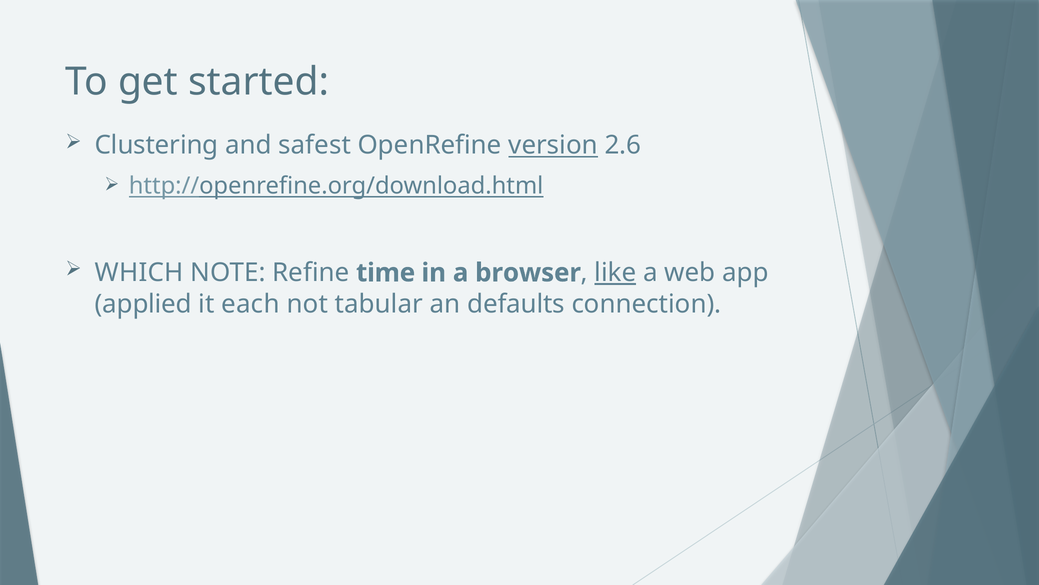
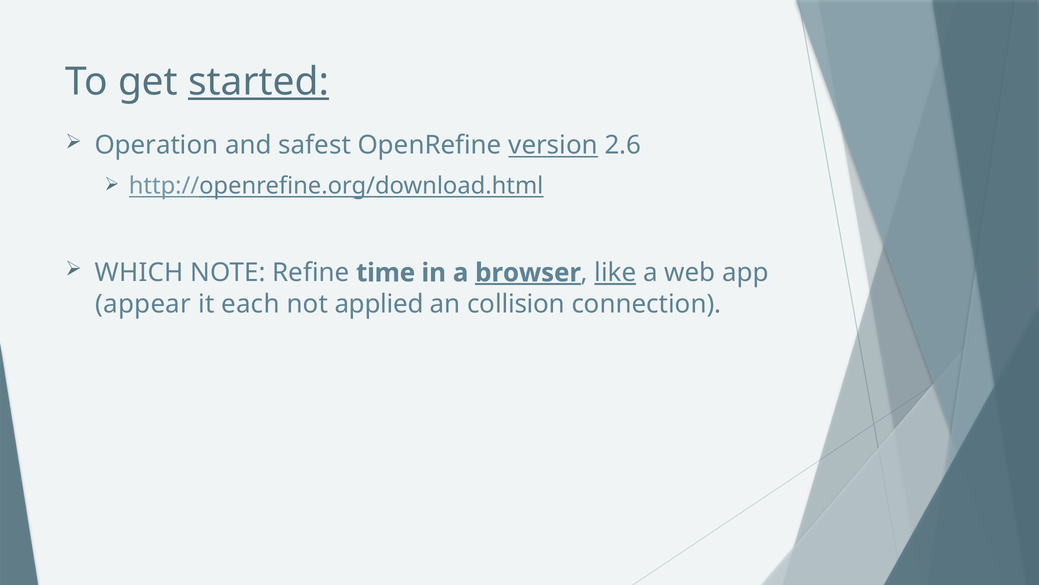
started underline: none -> present
Clustering: Clustering -> Operation
browser underline: none -> present
applied: applied -> appear
tabular: tabular -> applied
defaults: defaults -> collision
